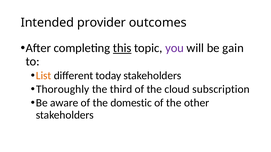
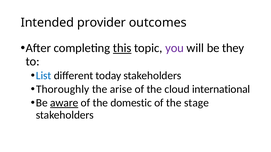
gain: gain -> they
List colour: orange -> blue
third: third -> arise
subscription: subscription -> international
aware underline: none -> present
other: other -> stage
